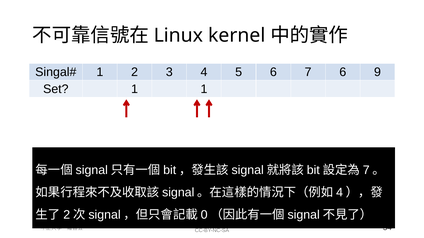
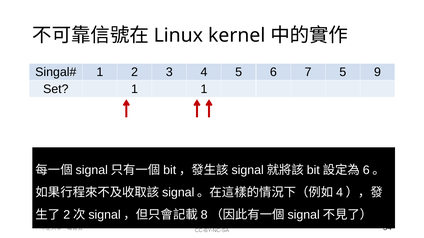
7 6: 6 -> 5
7 at (366, 171): 7 -> 6
0: 0 -> 8
